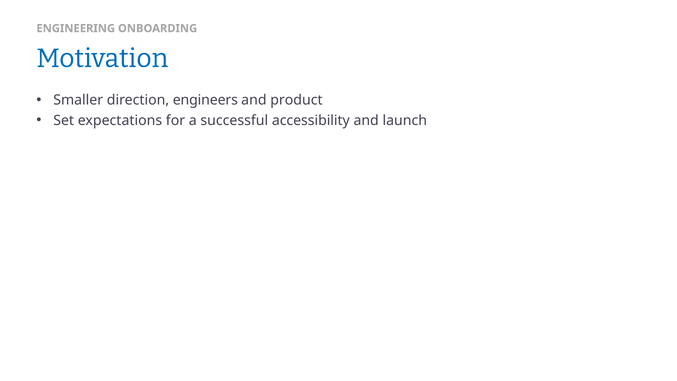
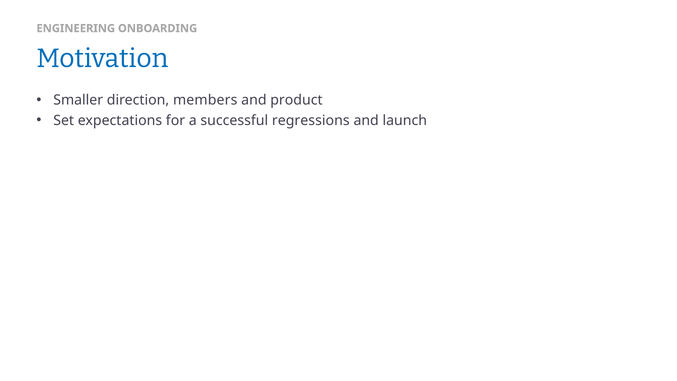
engineers: engineers -> members
accessibility: accessibility -> regressions
